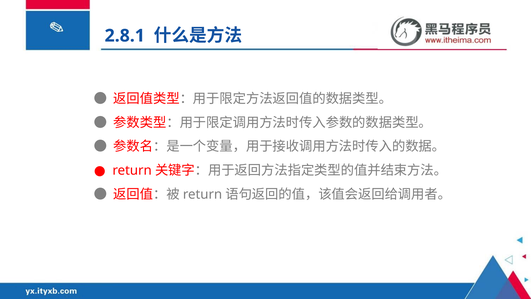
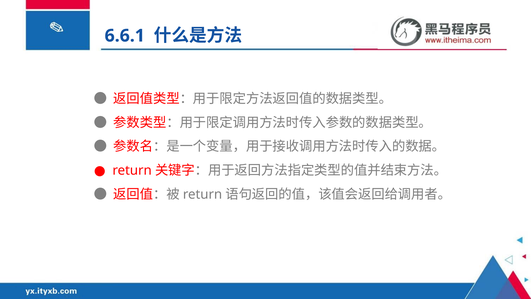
2.8.1: 2.8.1 -> 6.6.1
